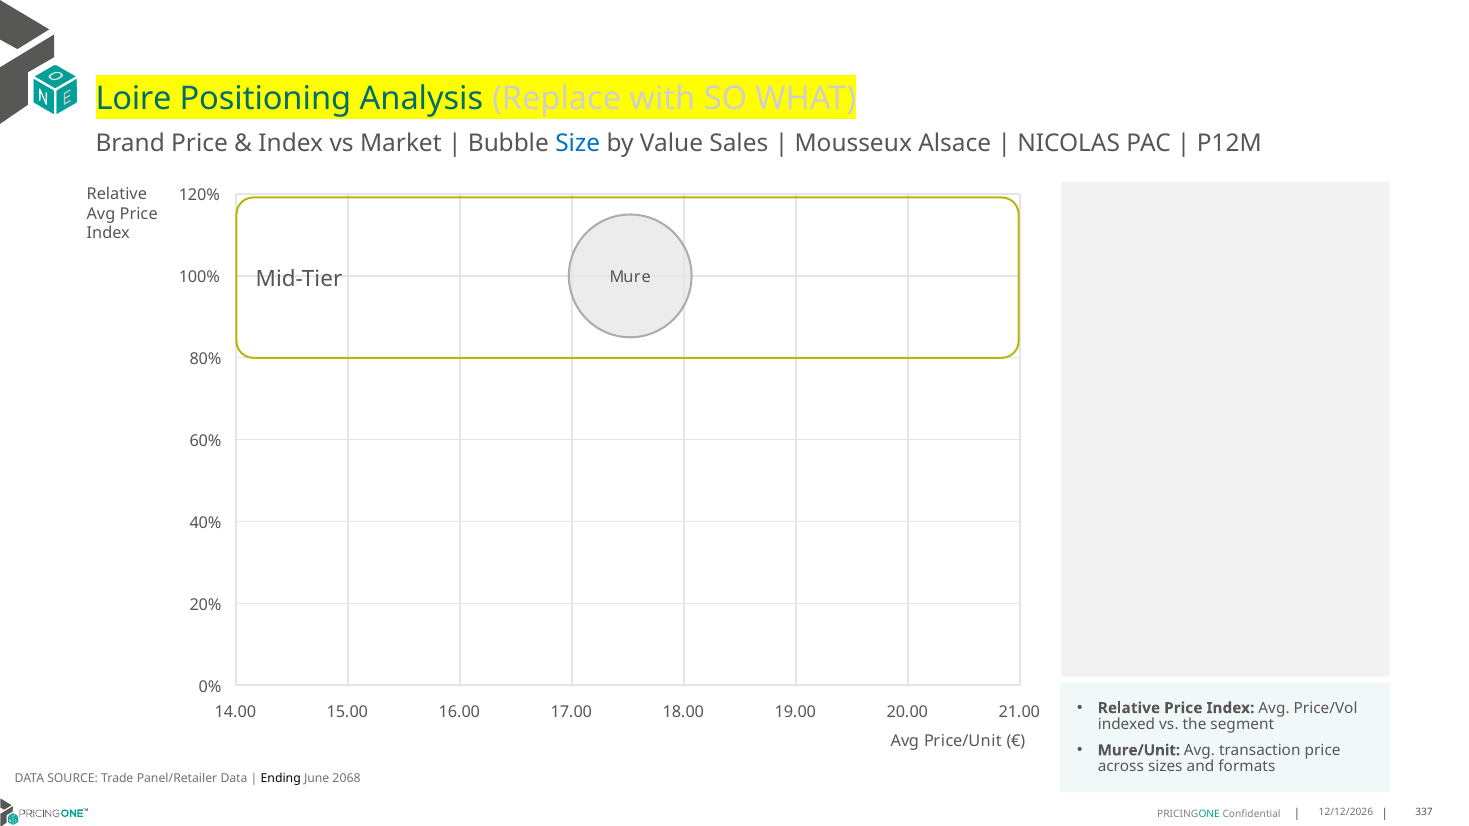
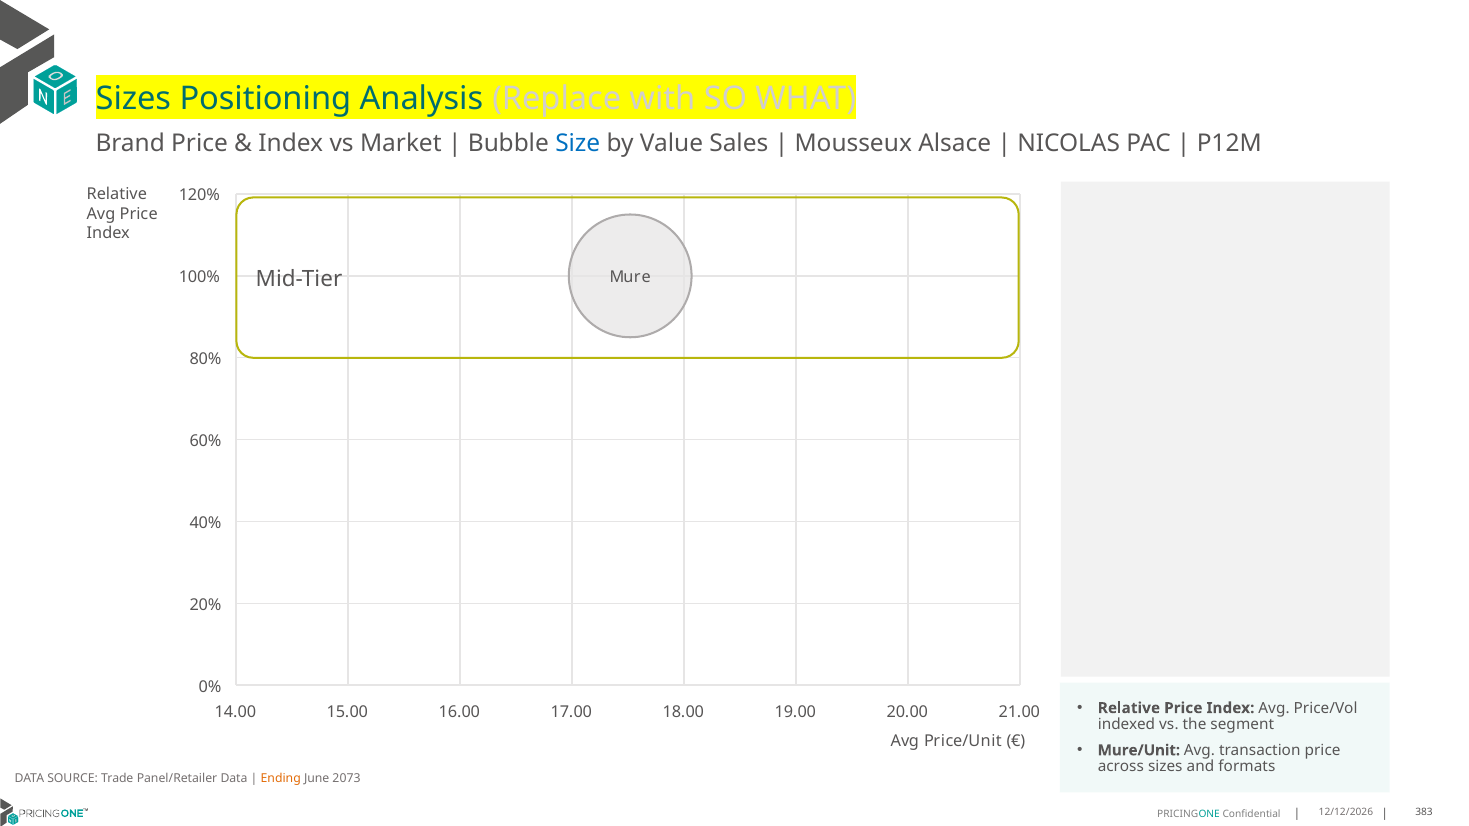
Loire at (134, 99): Loire -> Sizes
Ending colour: black -> orange
2068: 2068 -> 2073
337: 337 -> 383
